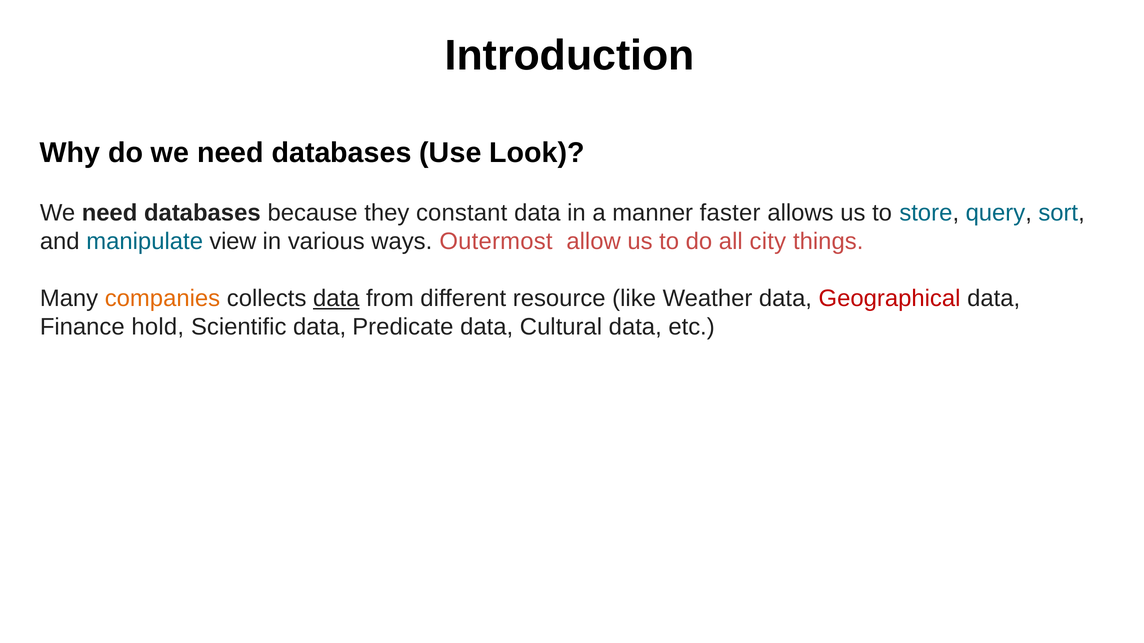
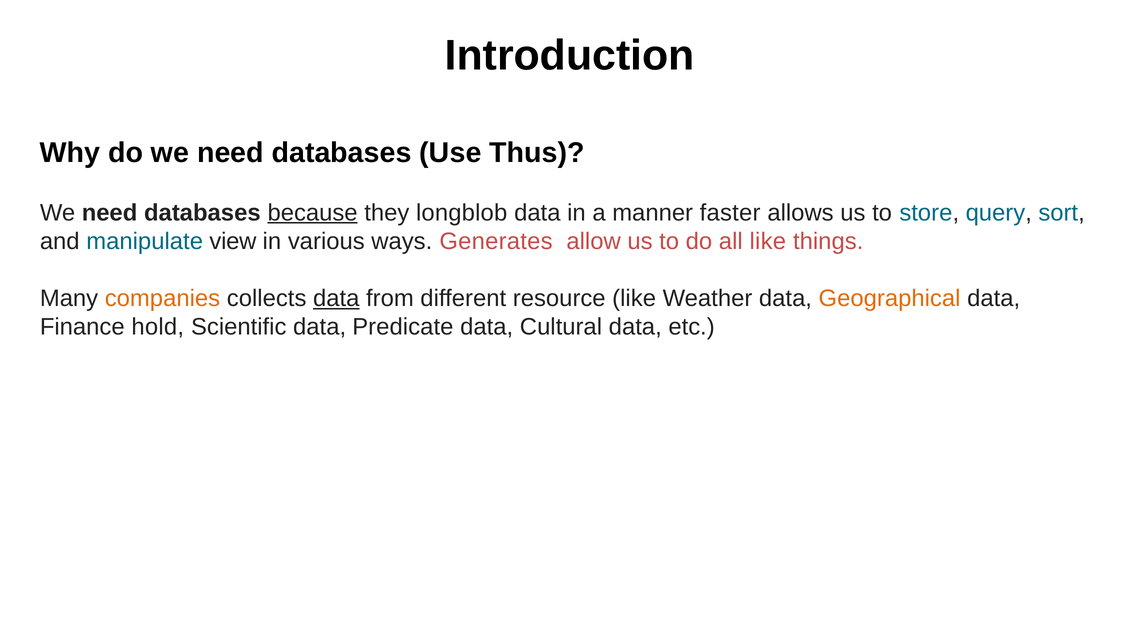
Look: Look -> Thus
because underline: none -> present
constant: constant -> longblob
Outermost: Outermost -> Generates
all city: city -> like
Geographical colour: red -> orange
